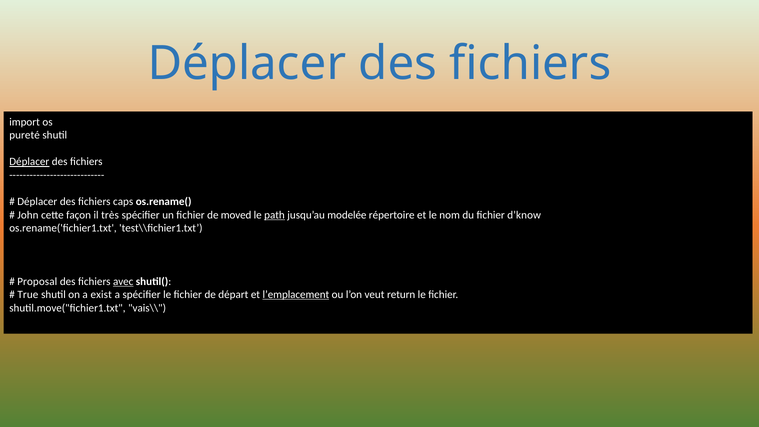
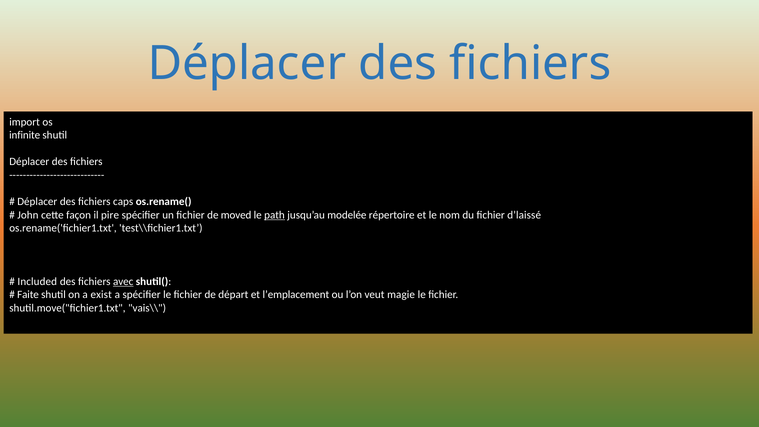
pureté: pureté -> infinite
Déplacer at (29, 162) underline: present -> none
très: très -> pire
d’know: d’know -> d’laissé
Proposal: Proposal -> Included
True: True -> Faite
l’emplacement underline: present -> none
return: return -> magie
